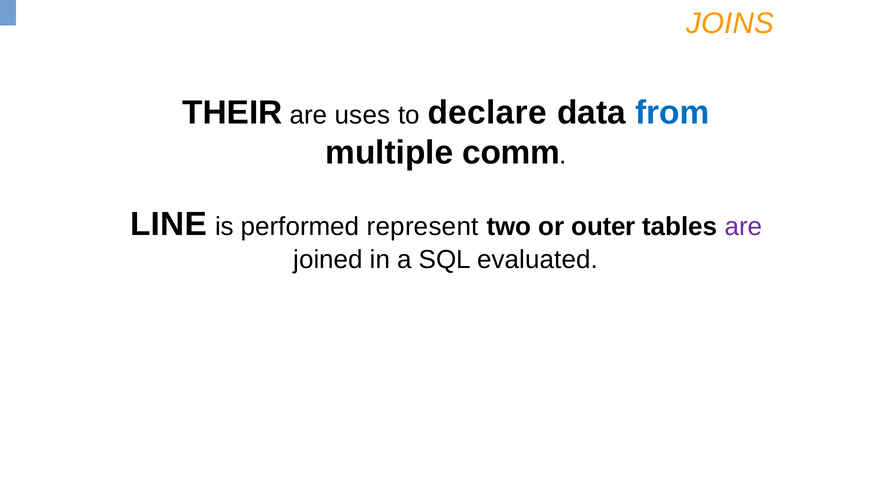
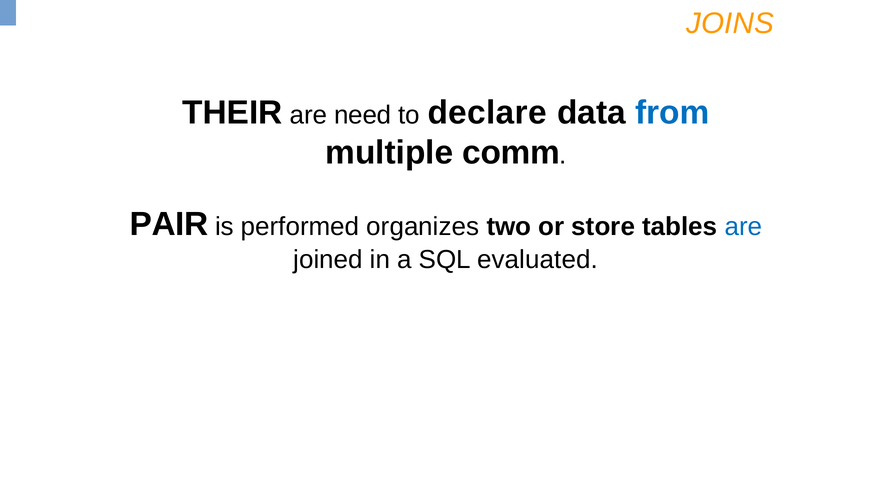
uses: uses -> need
LINE: LINE -> PAIR
represent: represent -> organizes
outer: outer -> store
are at (743, 227) colour: purple -> blue
